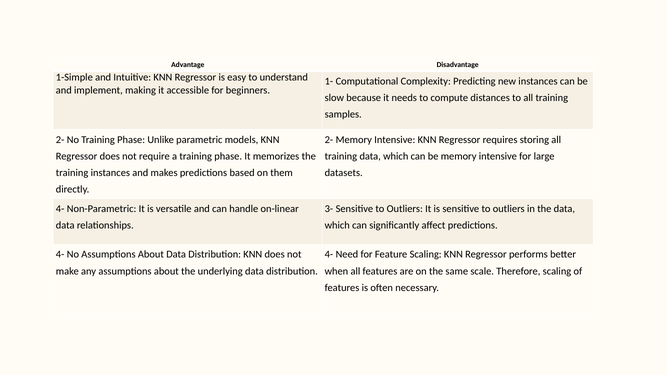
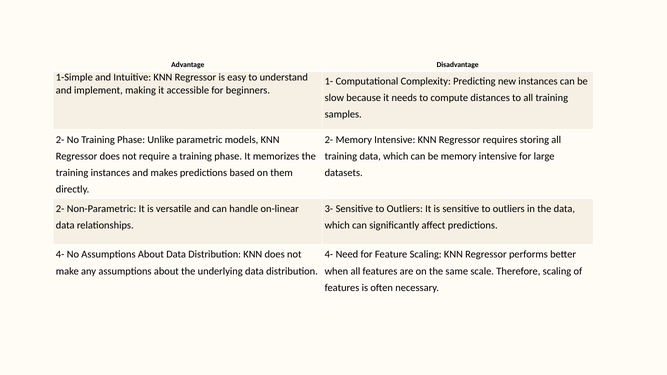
4- at (60, 209): 4- -> 2-
